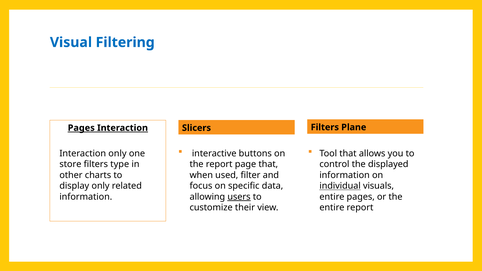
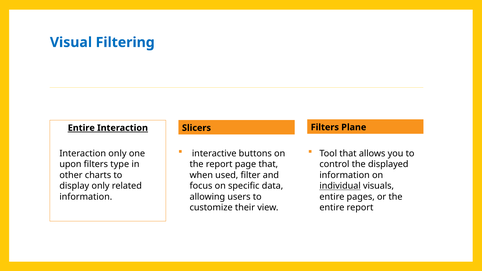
Pages at (81, 128): Pages -> Entire
store: store -> upon
users underline: present -> none
